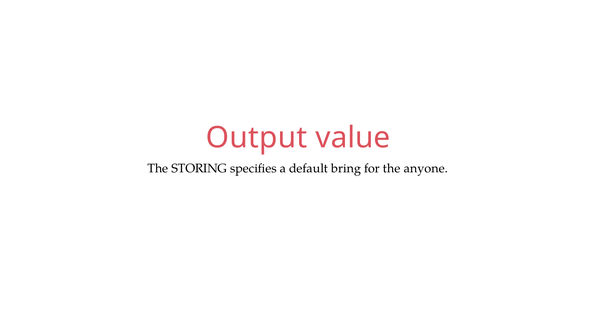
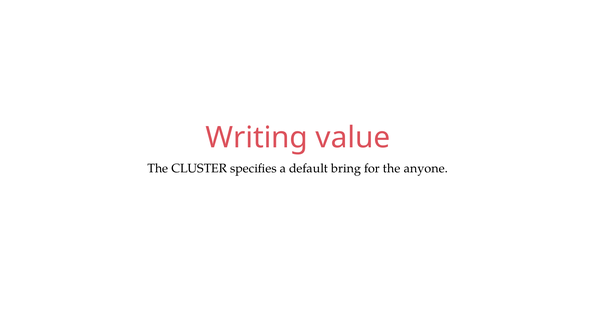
Output: Output -> Writing
STORING: STORING -> CLUSTER
